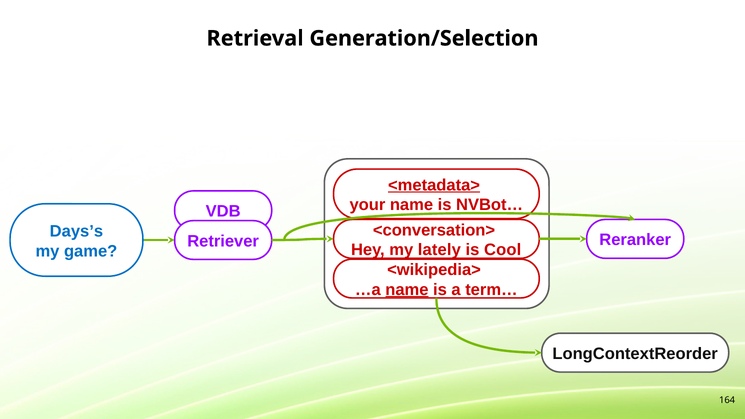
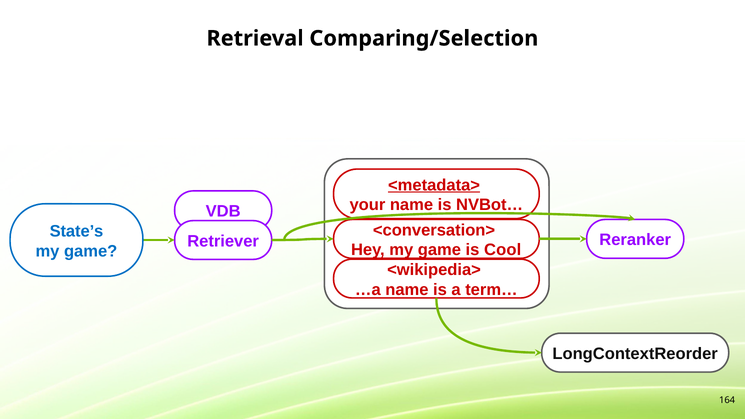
Generation/Selection: Generation/Selection -> Comparing/Selection
Days’s: Days’s -> State’s
Hey my lately: lately -> game
name at (407, 290) underline: present -> none
